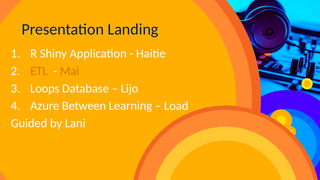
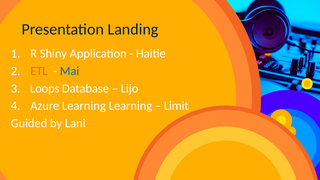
Mai colour: orange -> blue
Azure Between: Between -> Learning
Load: Load -> Limit
